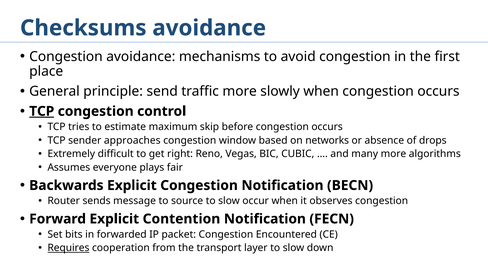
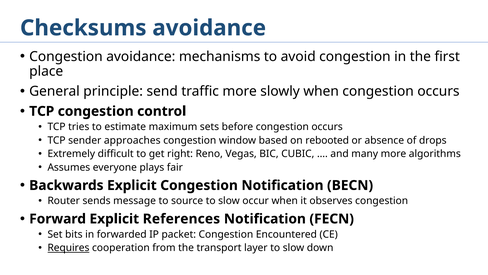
TCP at (42, 111) underline: present -> none
skip: skip -> sets
networks: networks -> rebooted
Contention: Contention -> References
